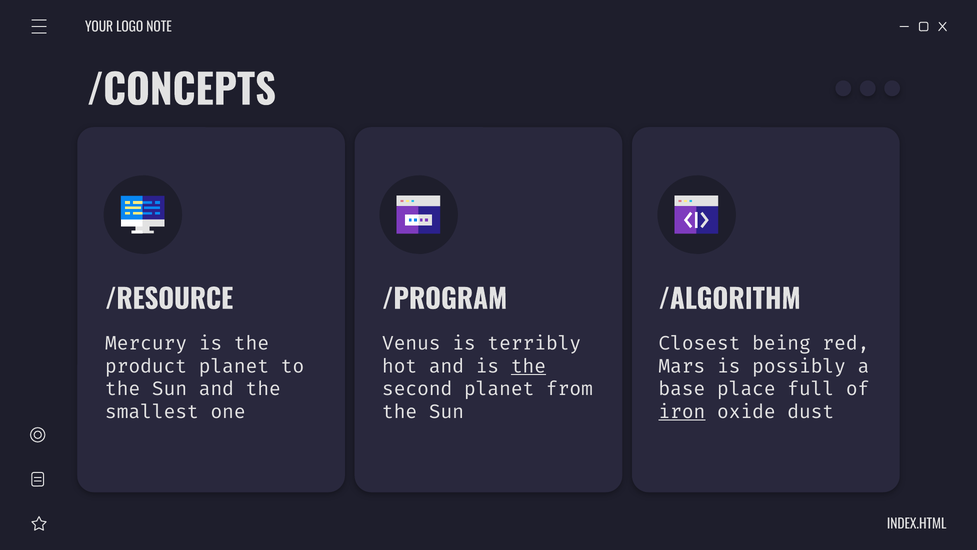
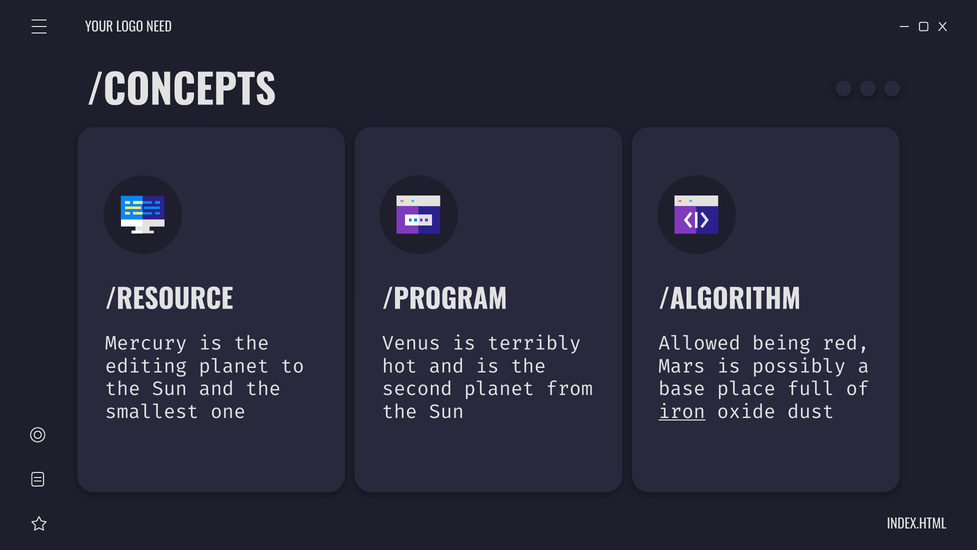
NOTE: NOTE -> NEED
Closest: Closest -> Allowed
product: product -> editing
the at (528, 366) underline: present -> none
